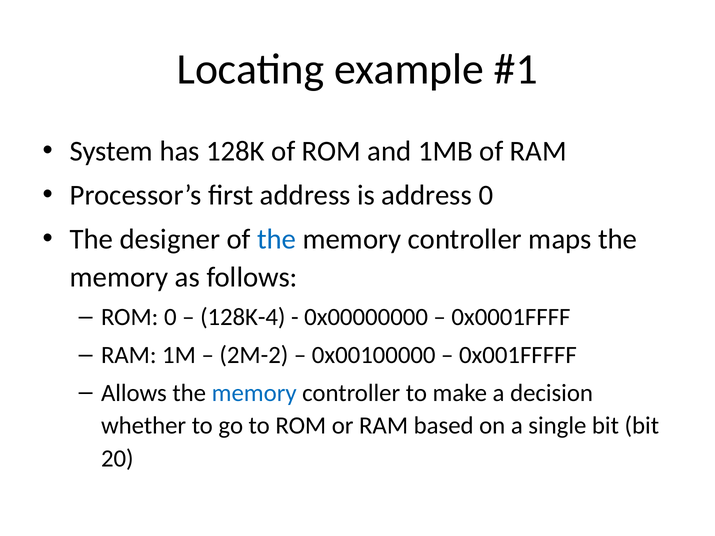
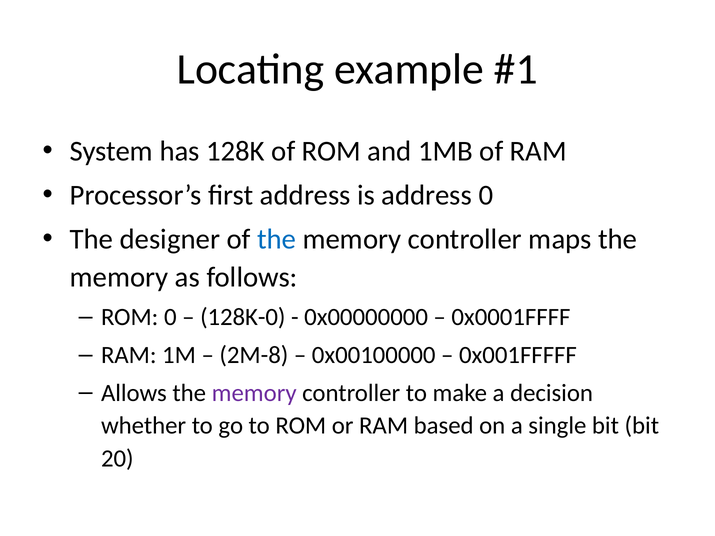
128K-4: 128K-4 -> 128K-0
2M-2: 2M-2 -> 2M-8
memory at (254, 393) colour: blue -> purple
